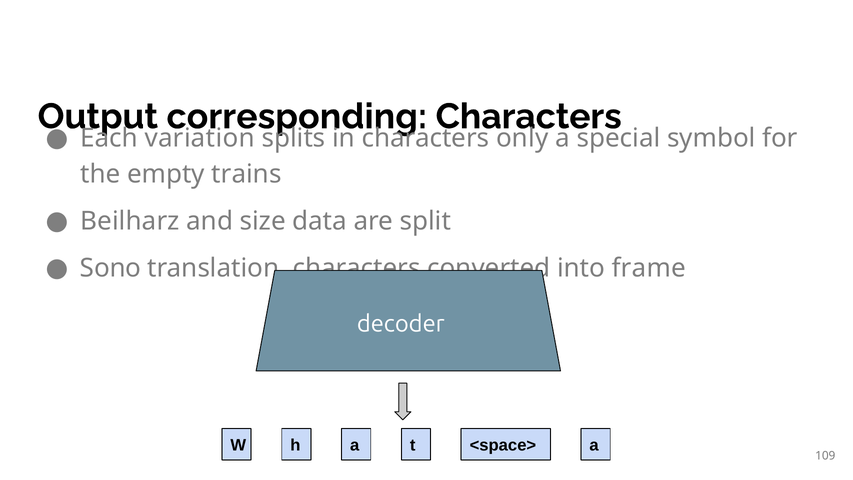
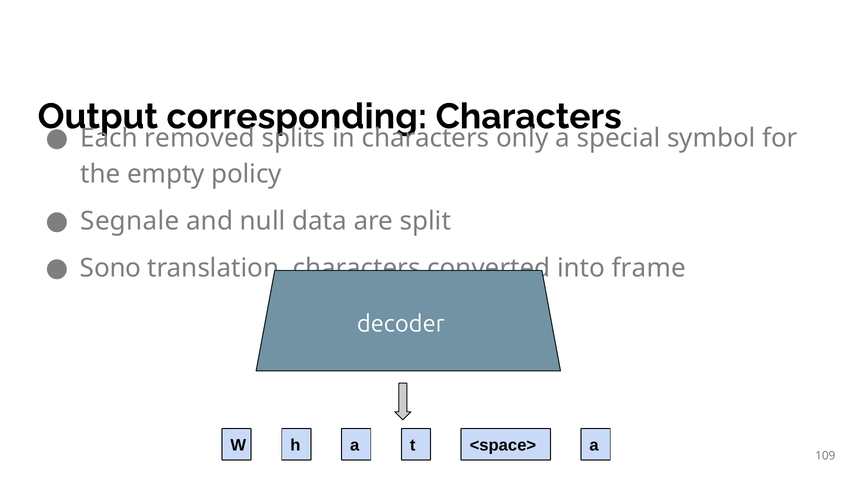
variation: variation -> removed
trains: trains -> policy
Beilharz: Beilharz -> Segnale
size: size -> null
